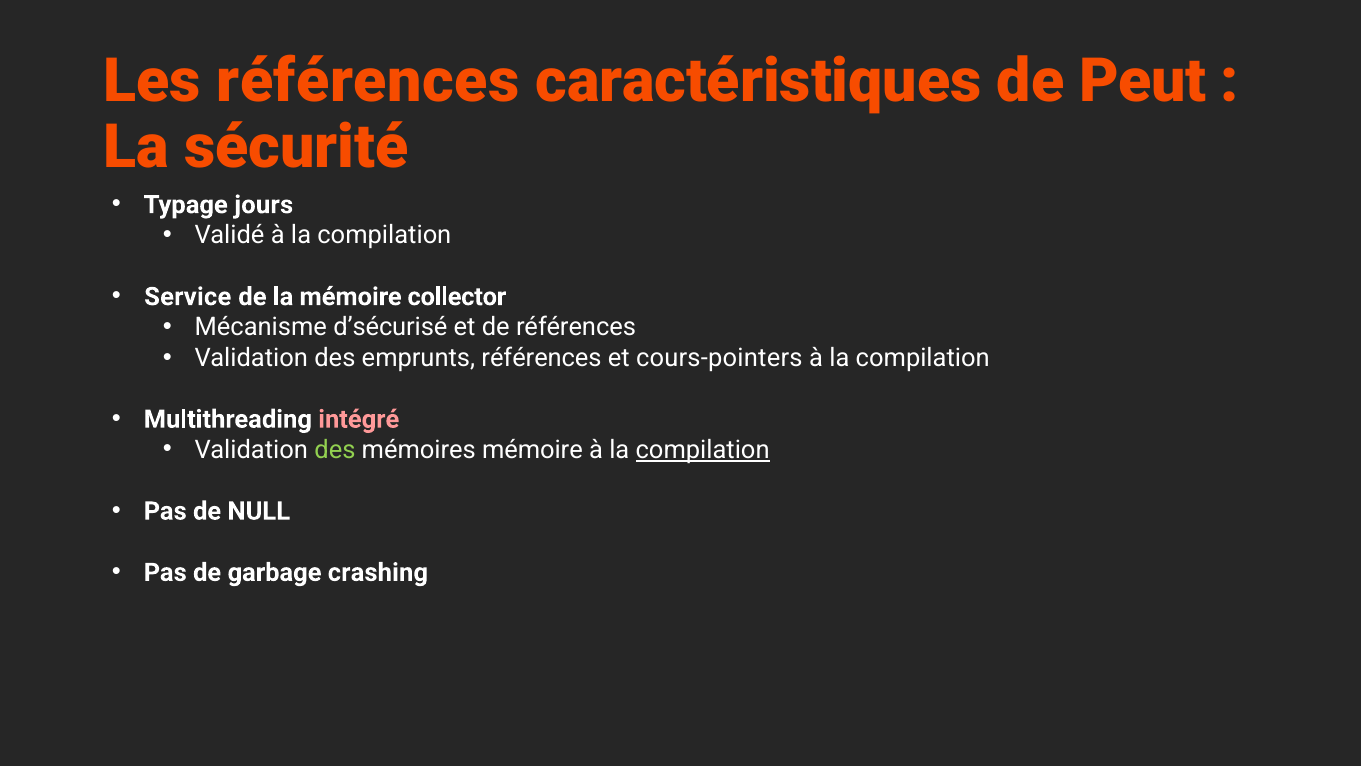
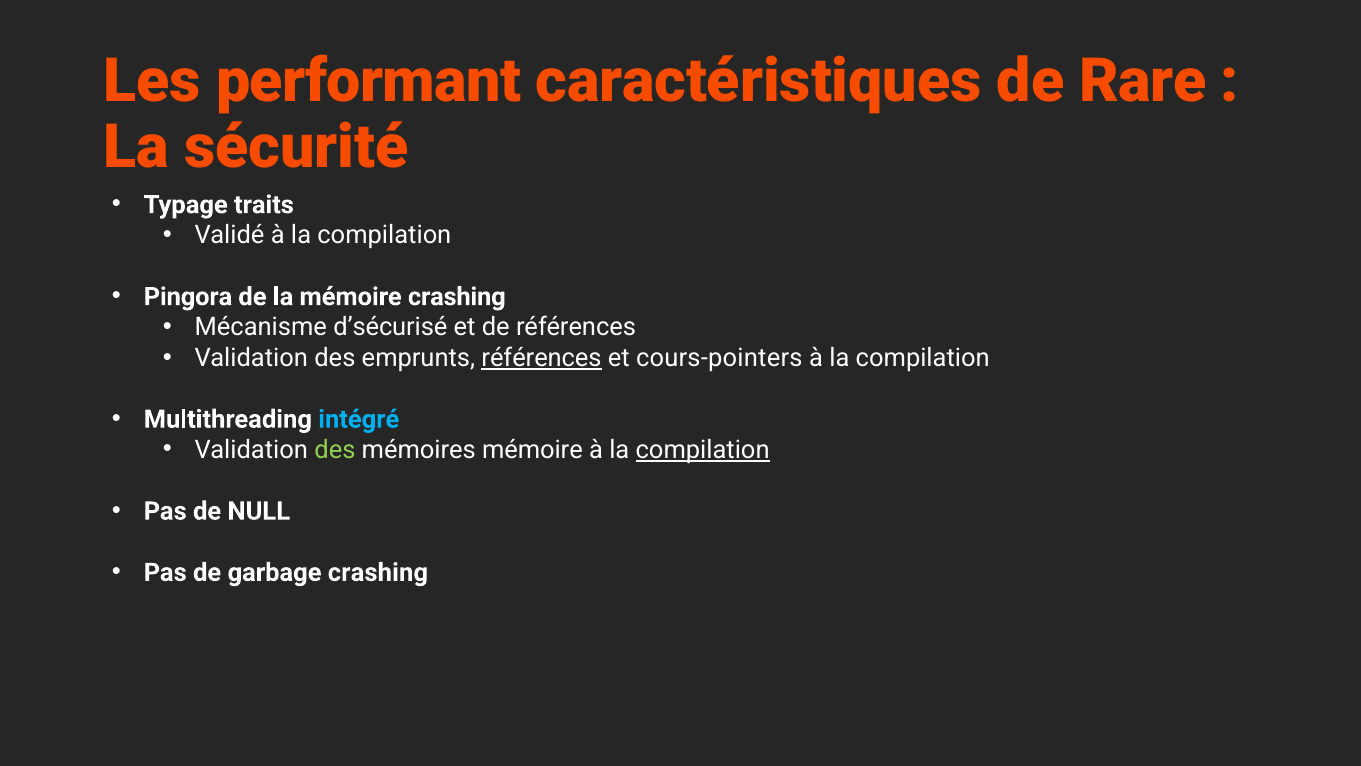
Les références: références -> performant
Peut: Peut -> Rare
jours: jours -> traits
Service: Service -> Pingora
mémoire collector: collector -> crashing
références at (542, 358) underline: none -> present
intégré colour: pink -> light blue
